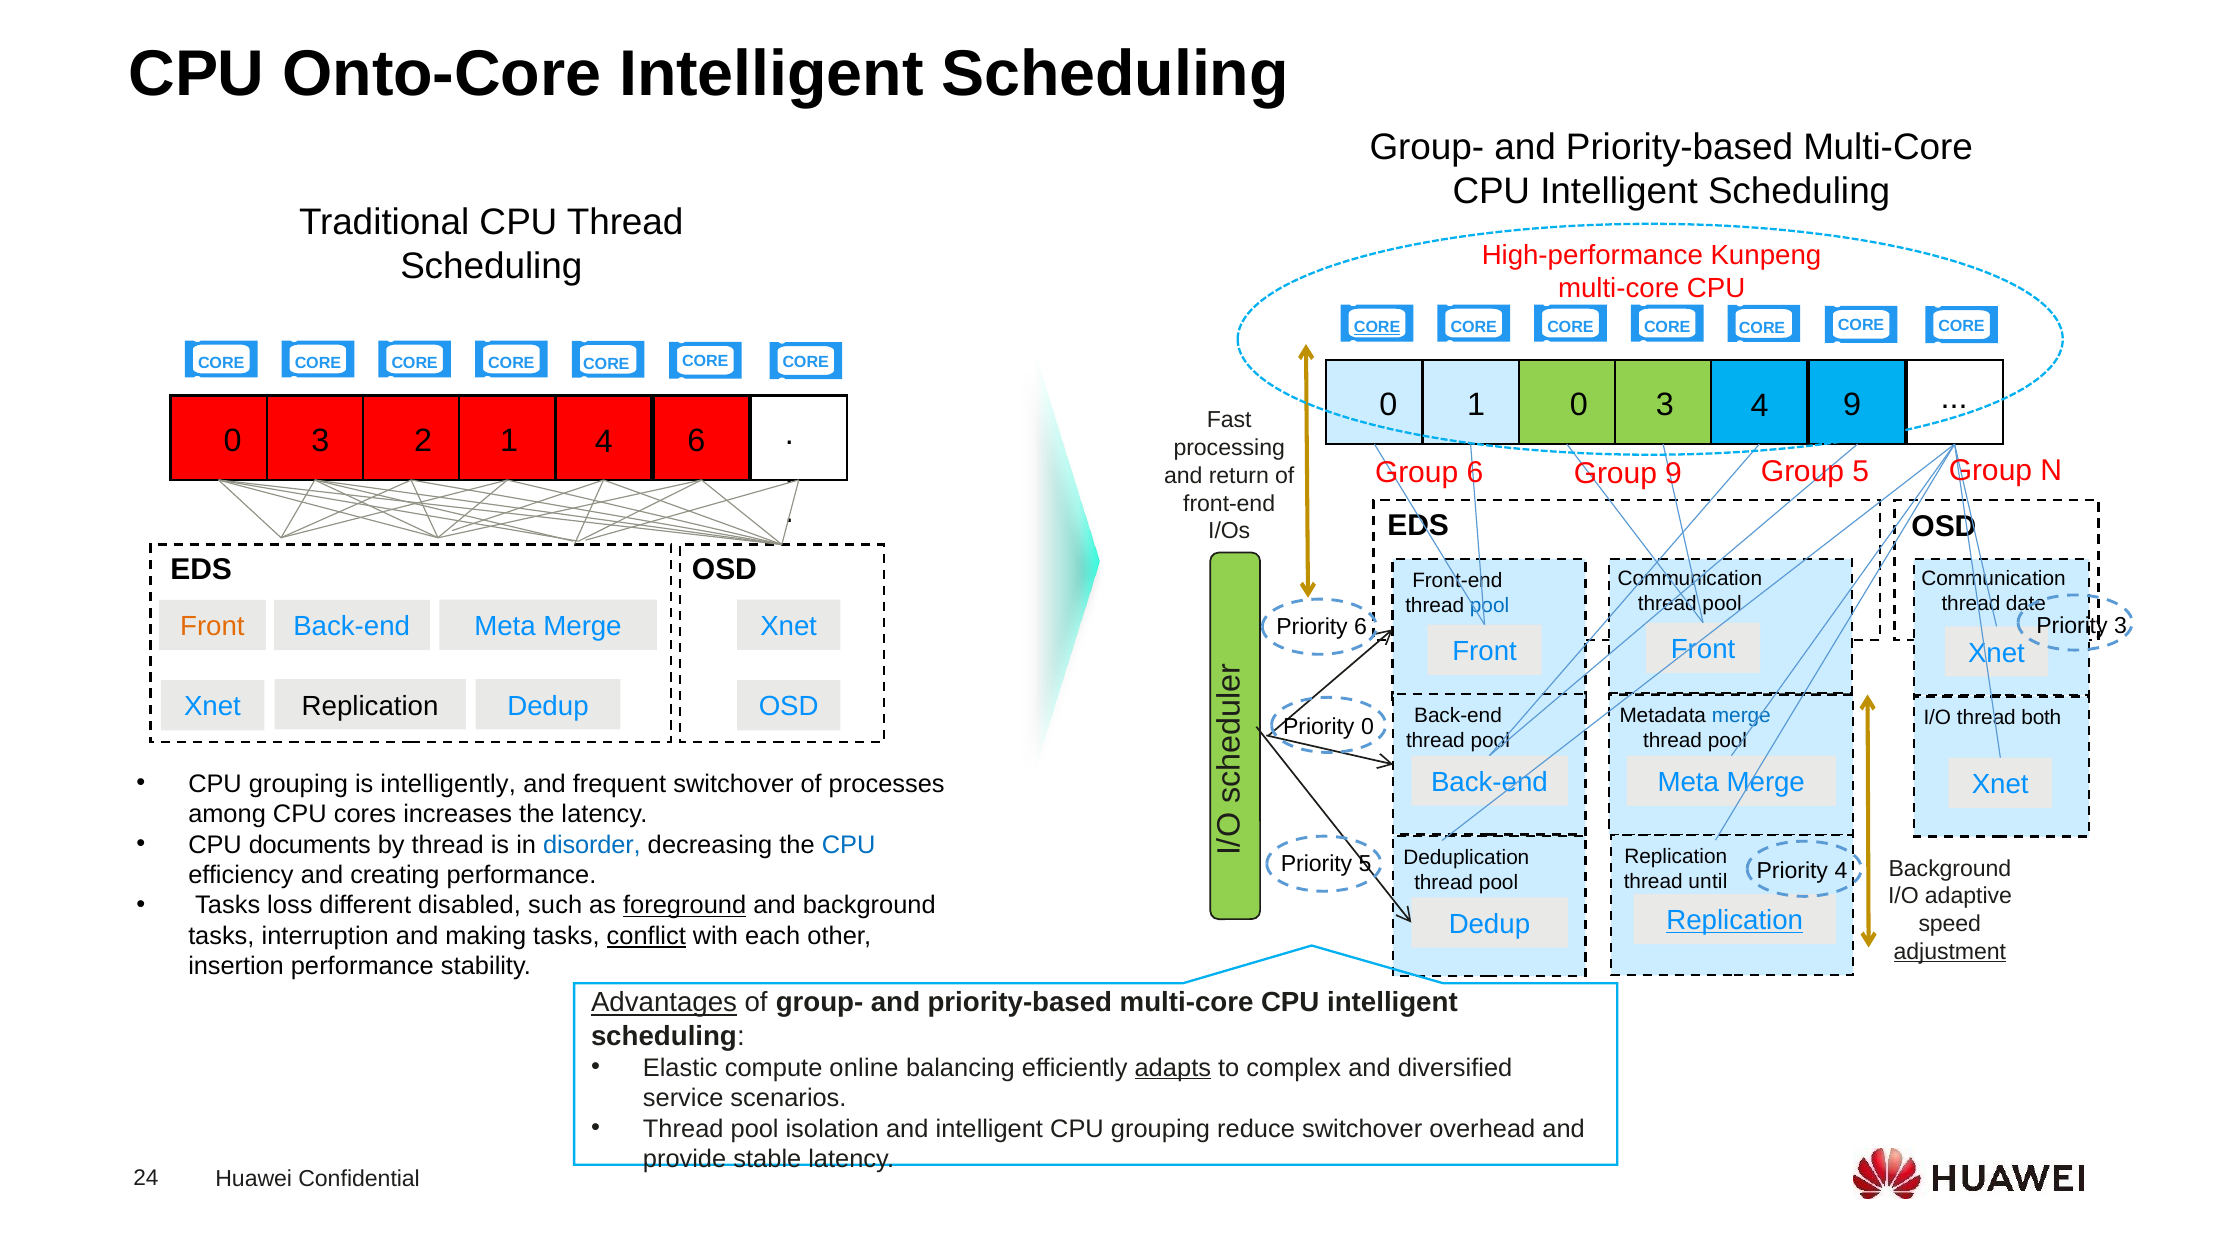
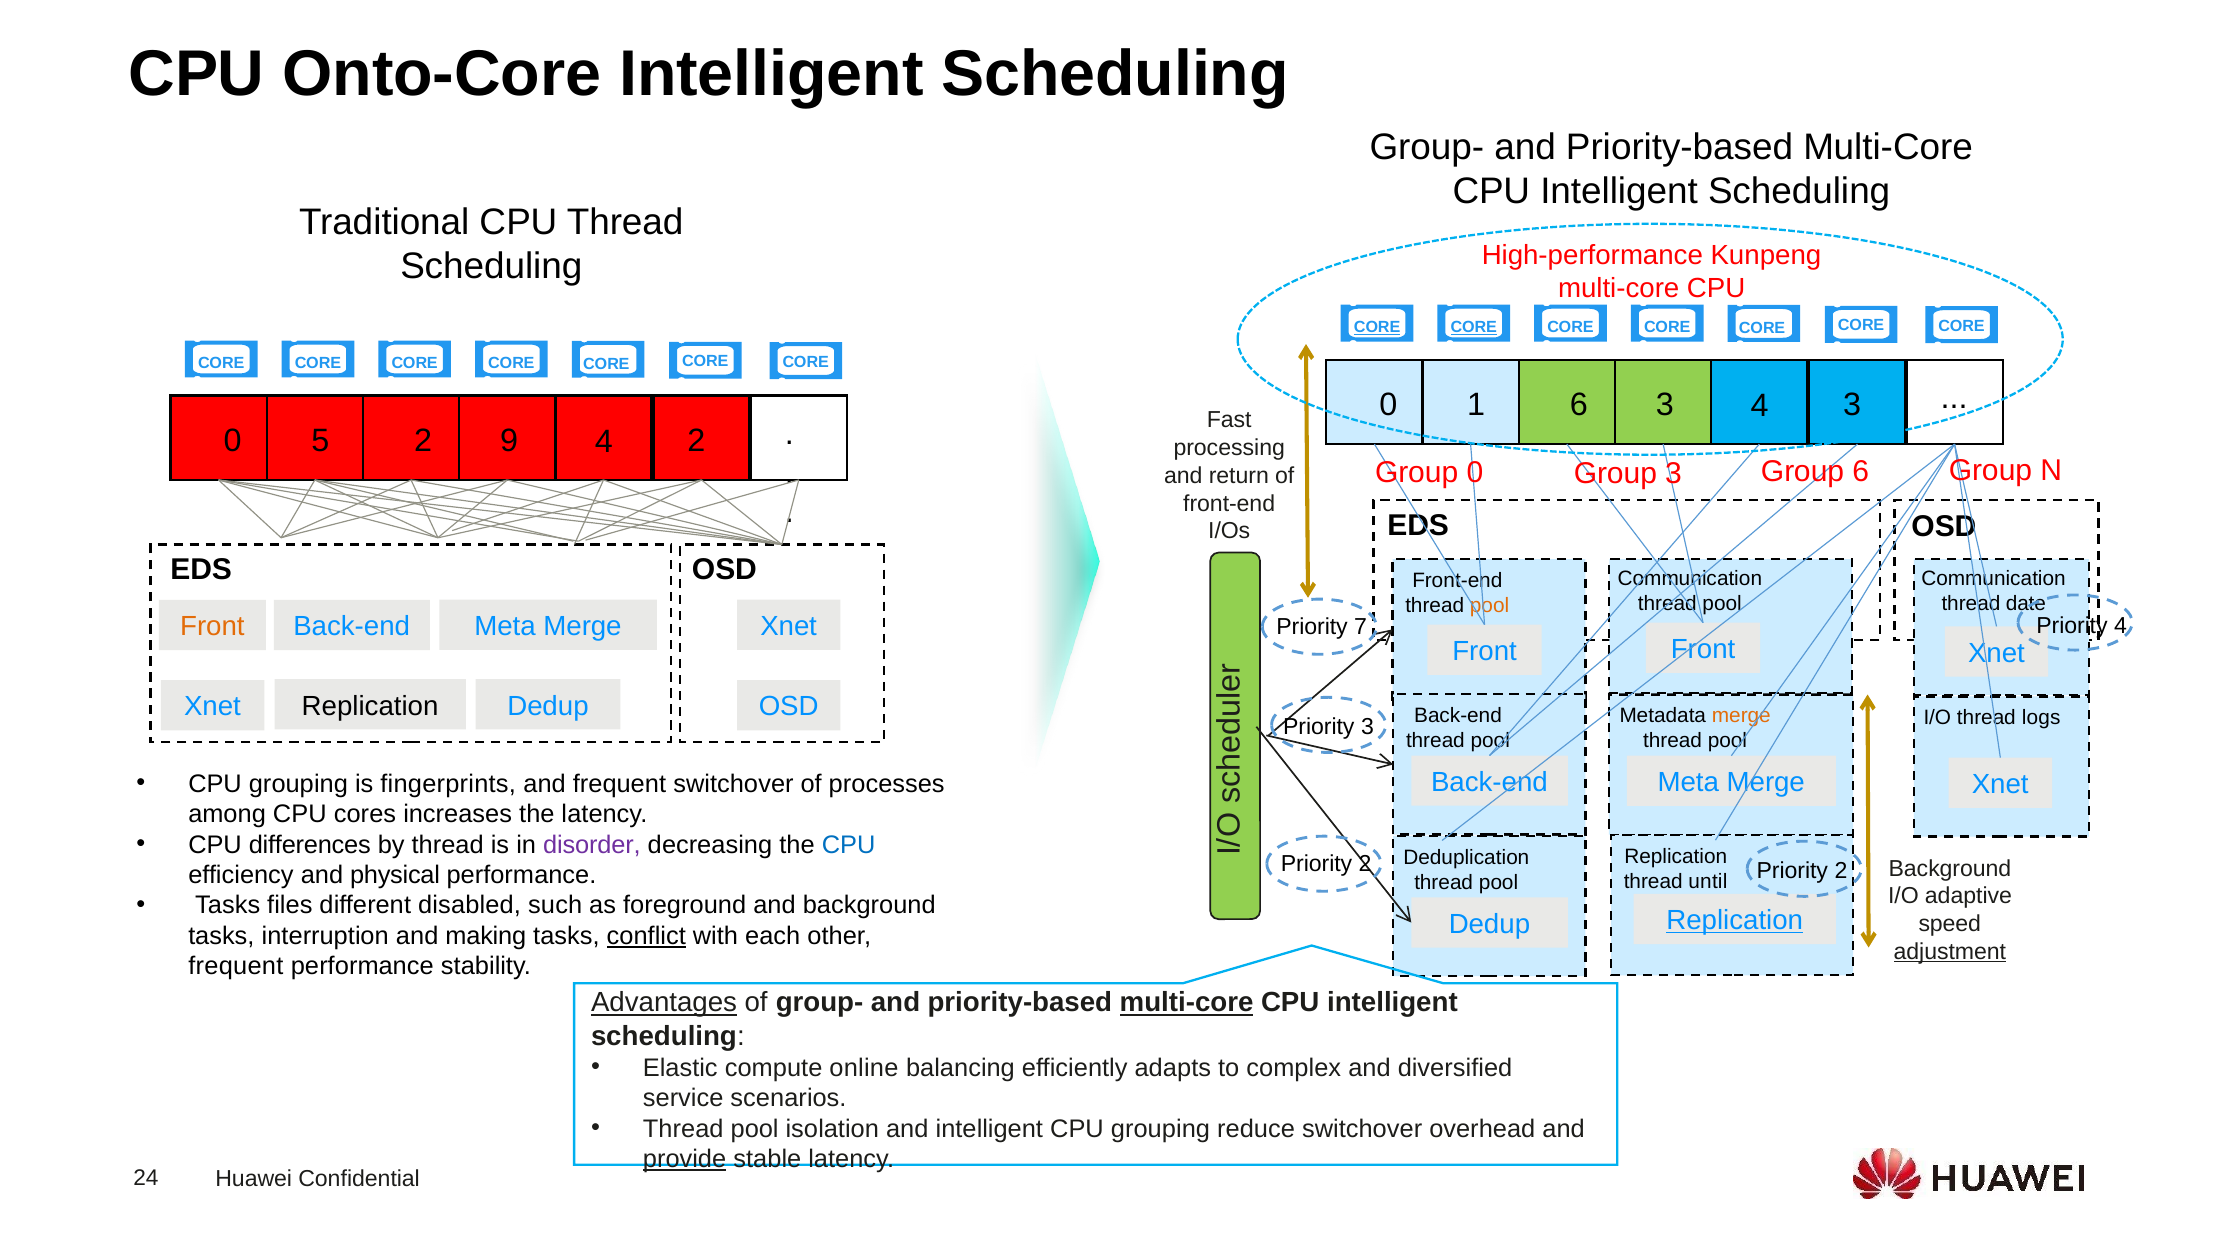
CORE at (1474, 327) underline: none -> present
1 0: 0 -> 6
4 9: 9 -> 3
3 at (320, 441): 3 -> 5
2 1: 1 -> 9
4 6: 6 -> 2
Group 6: 6 -> 0
Group 9: 9 -> 3
Group 5: 5 -> 6
pool at (1490, 606) colour: blue -> orange
Priority 3: 3 -> 4
Priority 6: 6 -> 7
merge at (1741, 716) colour: blue -> orange
both: both -> logs
Priority 0: 0 -> 3
intelligently: intelligently -> fingerprints
documents: documents -> differences
disorder colour: blue -> purple
5 at (1365, 864): 5 -> 2
4 at (1841, 872): 4 -> 2
creating: creating -> physical
loss: loss -> files
foreground underline: present -> none
insertion at (236, 967): insertion -> frequent
multi-core at (1187, 1003) underline: none -> present
adapts underline: present -> none
provide underline: none -> present
